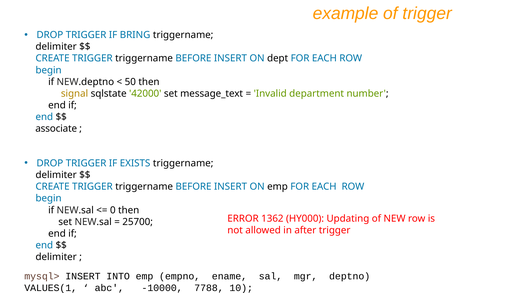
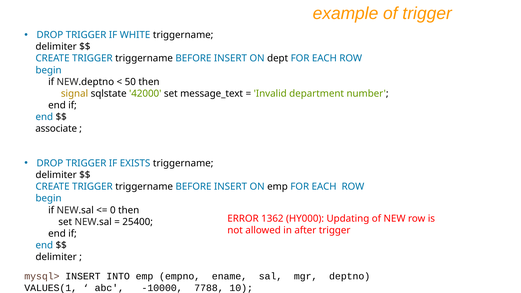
BRING: BRING -> WHITE
25700: 25700 -> 25400
